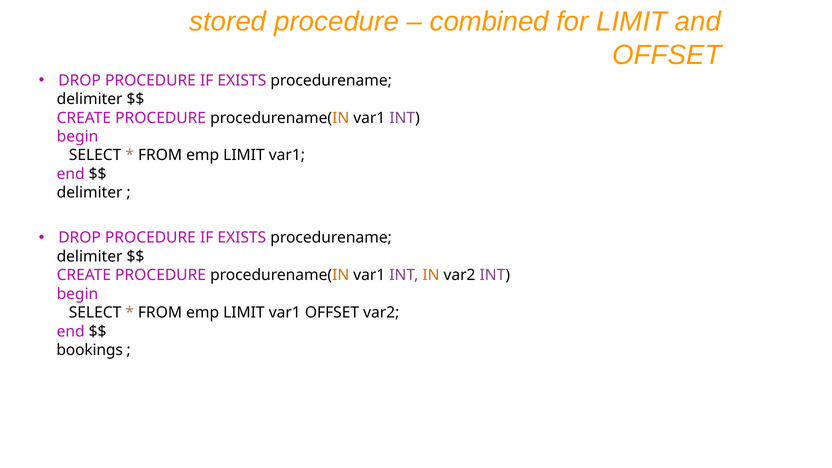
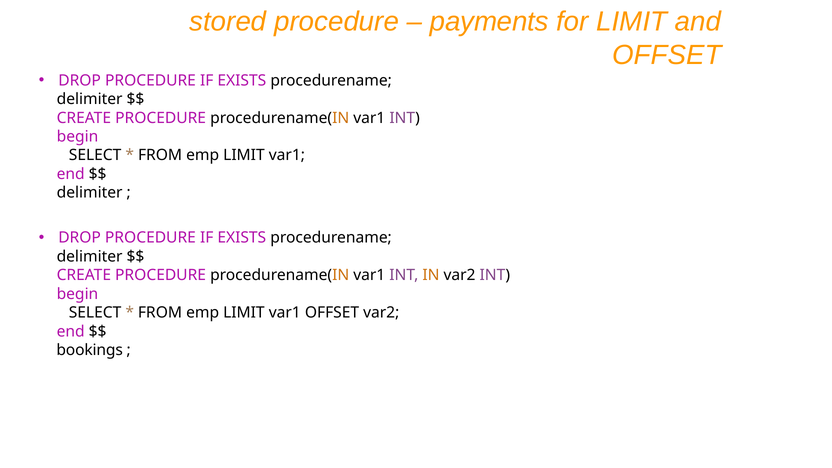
combined: combined -> payments
